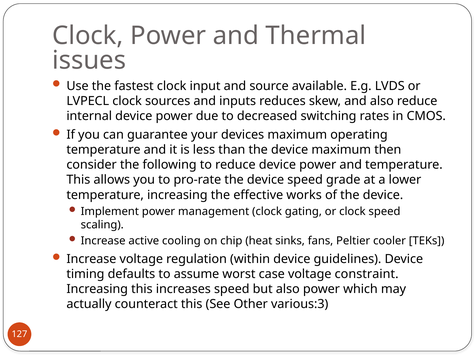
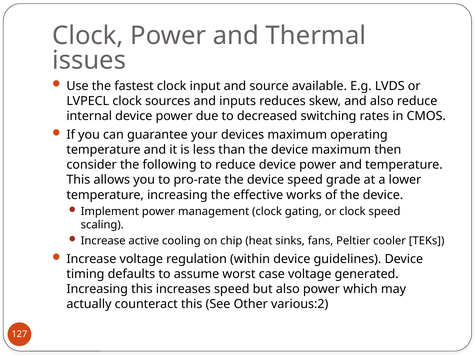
constraint: constraint -> generated
various:3: various:3 -> various:2
